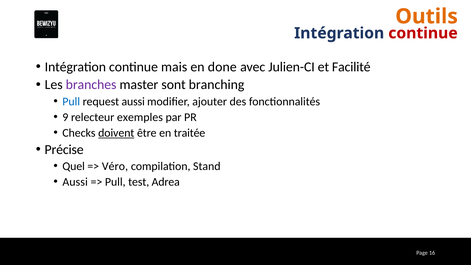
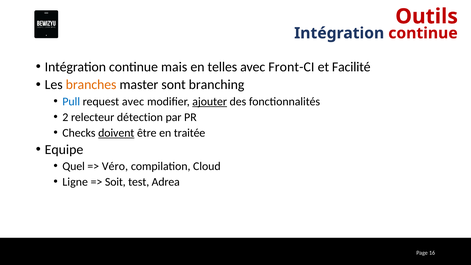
Outils colour: orange -> red
done: done -> telles
Julien-CI: Julien-CI -> Front-CI
branches colour: purple -> orange
request aussi: aussi -> avec
ajouter underline: none -> present
9: 9 -> 2
exemples: exemples -> détection
Précise: Précise -> Equipe
Stand: Stand -> Cloud
Aussi at (75, 182): Aussi -> Ligne
Pull at (115, 182): Pull -> Soit
